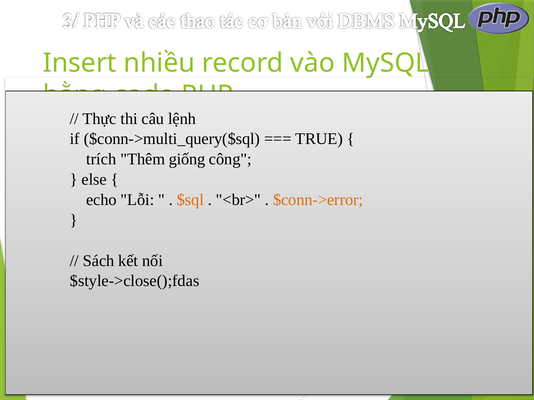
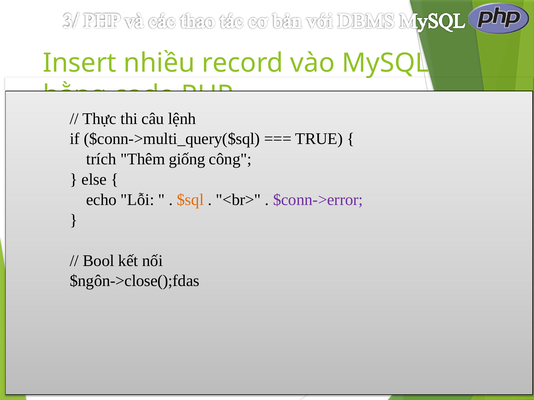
$conn->error colour: orange -> purple
Sách: Sách -> Bool
$style->close();fdas: $style->close();fdas -> $ngôn->close();fdas
